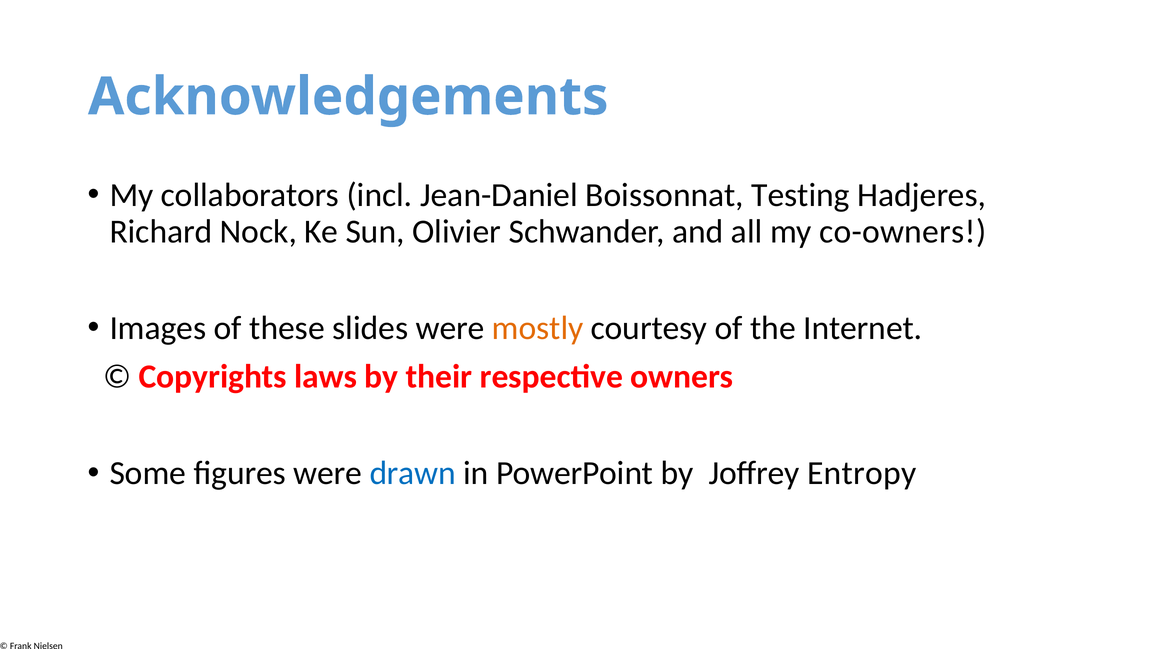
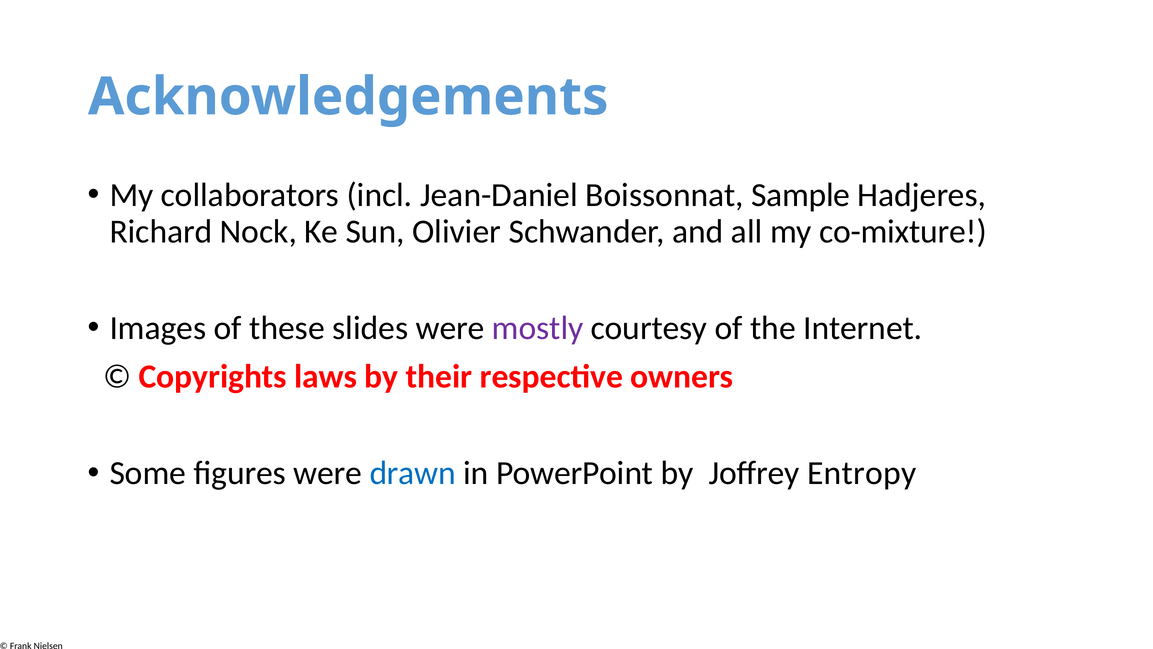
Testing: Testing -> Sample
co-owners: co-owners -> co-mixture
mostly colour: orange -> purple
